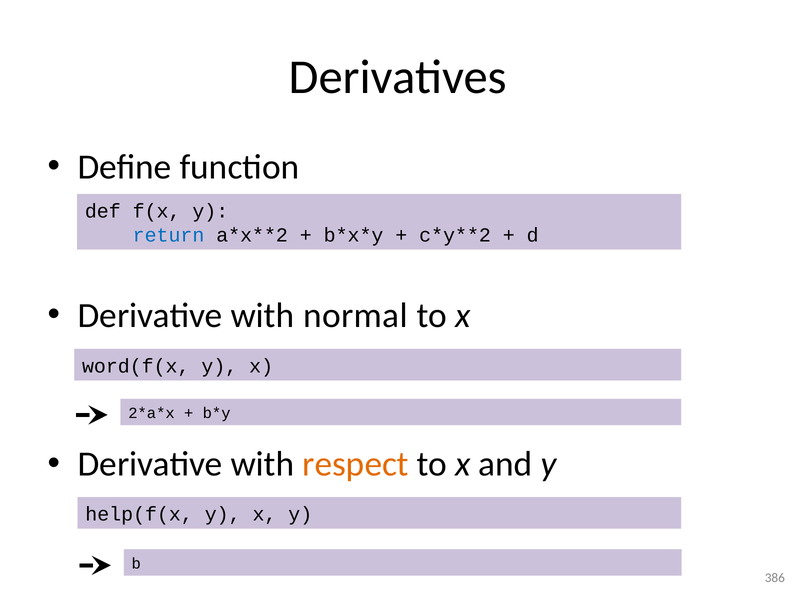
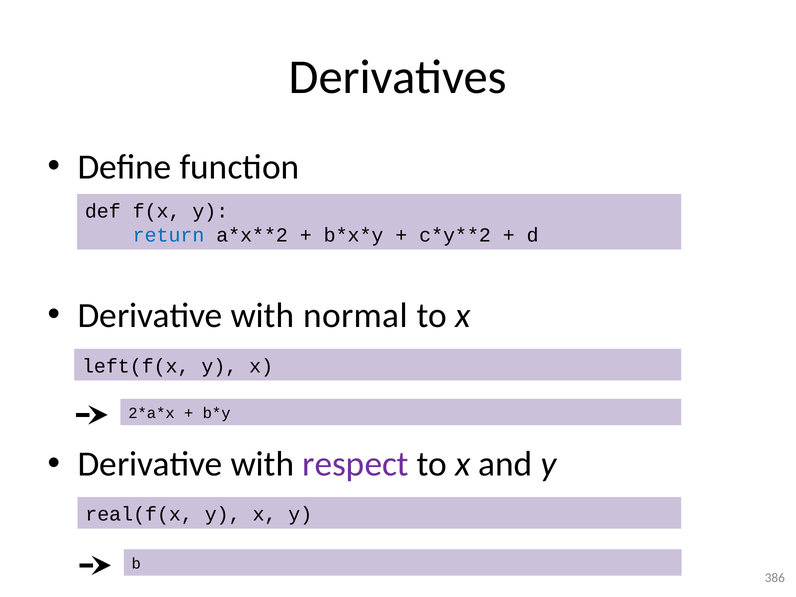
word(f(x: word(f(x -> left(f(x
respect colour: orange -> purple
help(f(x: help(f(x -> real(f(x
